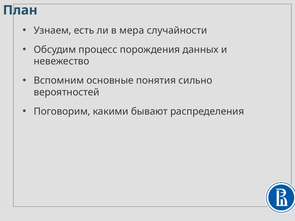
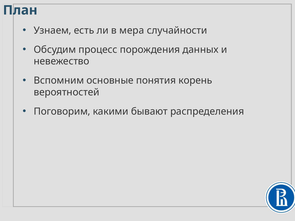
сильно: сильно -> корень
